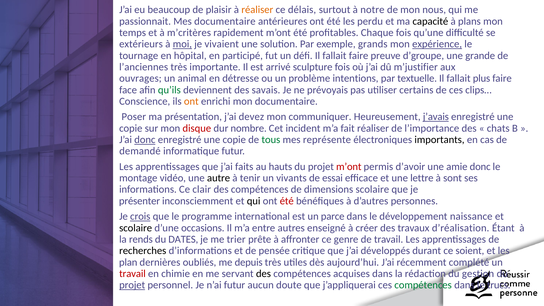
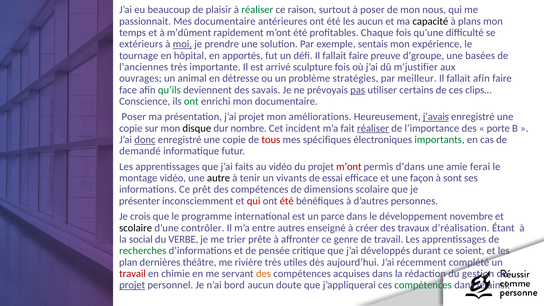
réaliser at (257, 10) colour: orange -> green
délais: délais -> raison
à notre: notre -> poser
les perdu: perdu -> aucun
m’critères: m’critères -> m’dûment
vivaient: vivaient -> prendre
grands: grands -> sentais
expérience underline: present -> none
participé: participé -> apportés
grande: grande -> basées
intentions: intentions -> stratégies
textuelle: textuelle -> meilleur
fallait plus: plus -> afin
pas underline: none -> present
ont at (191, 101) colour: orange -> green
j’ai devez: devez -> projet
communiquer: communiquer -> améliorations
disque colour: red -> black
réaliser at (373, 128) underline: none -> present
chats: chats -> porte
tous colour: green -> red
représente: représente -> spécifiques
importants colour: black -> green
au hauts: hauts -> vidéo
d’avoir: d’avoir -> d’dans
amie donc: donc -> ferai
lettre: lettre -> façon
clair: clair -> prêt
qui at (254, 201) colour: black -> red
crois underline: present -> none
naissance: naissance -> novembre
occasions: occasions -> contrôler
rends: rends -> social
DATES: DATES -> VERBE
recherches colour: black -> green
oubliés: oubliés -> théâtre
depuis: depuis -> rivière
des at (264, 274) colour: black -> orange
n’ai futur: futur -> bord
trucs: trucs -> ainsi
